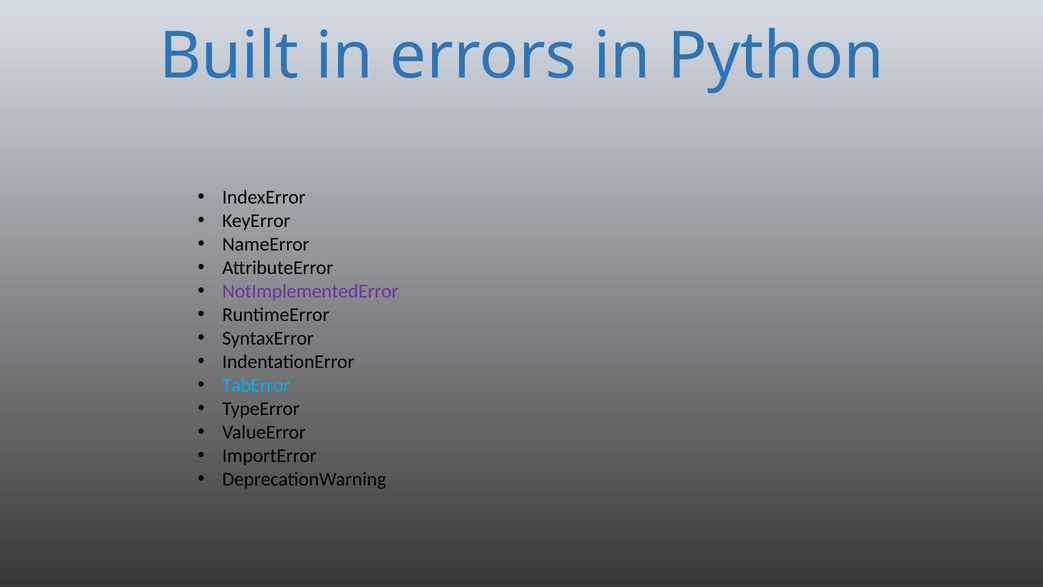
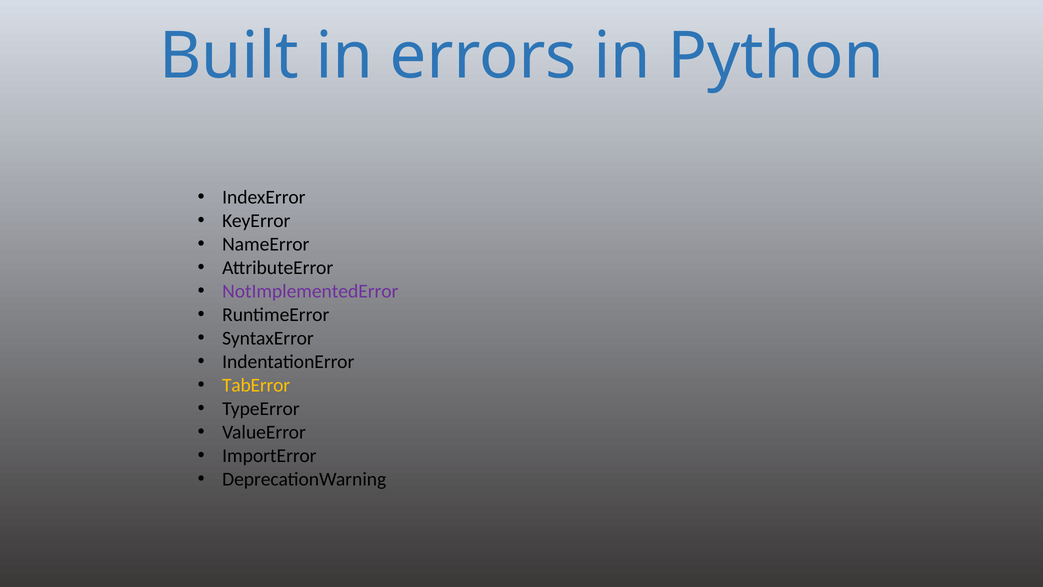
TabError colour: light blue -> yellow
